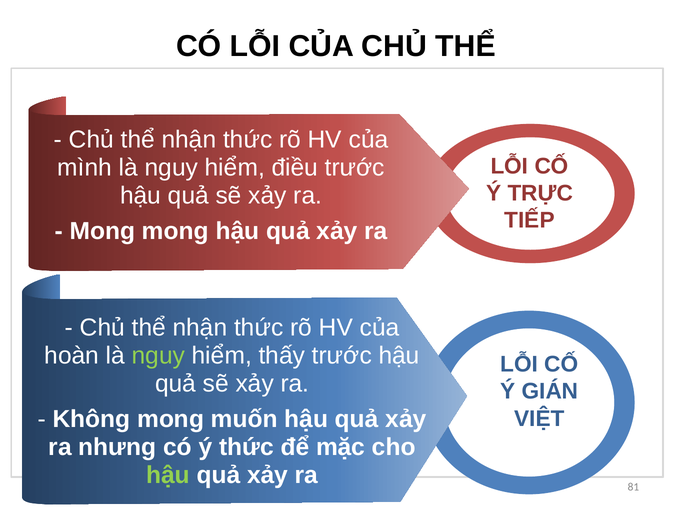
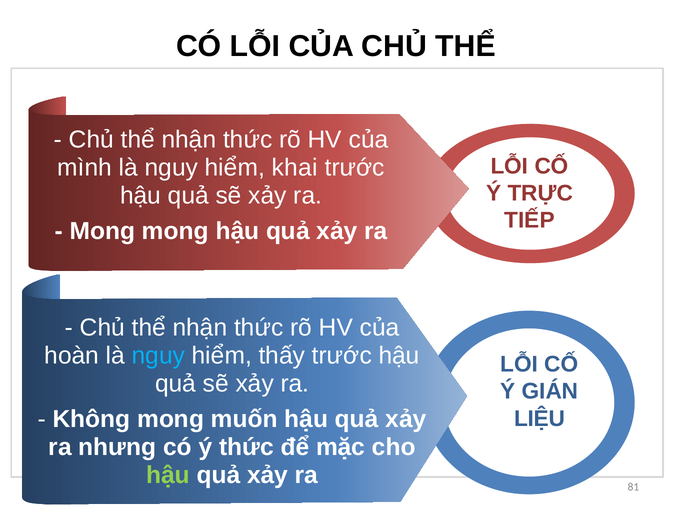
điều: điều -> khai
nguy at (158, 356) colour: light green -> light blue
VIỆT: VIỆT -> LIỆU
